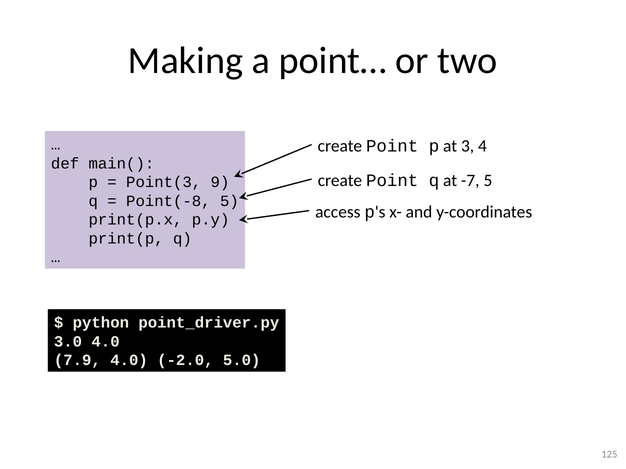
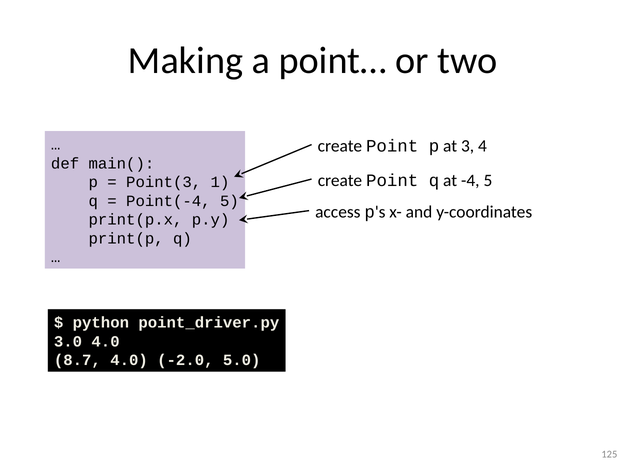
-7: -7 -> -4
9: 9 -> 1
Point(-8: Point(-8 -> Point(-4
7.9: 7.9 -> 8.7
